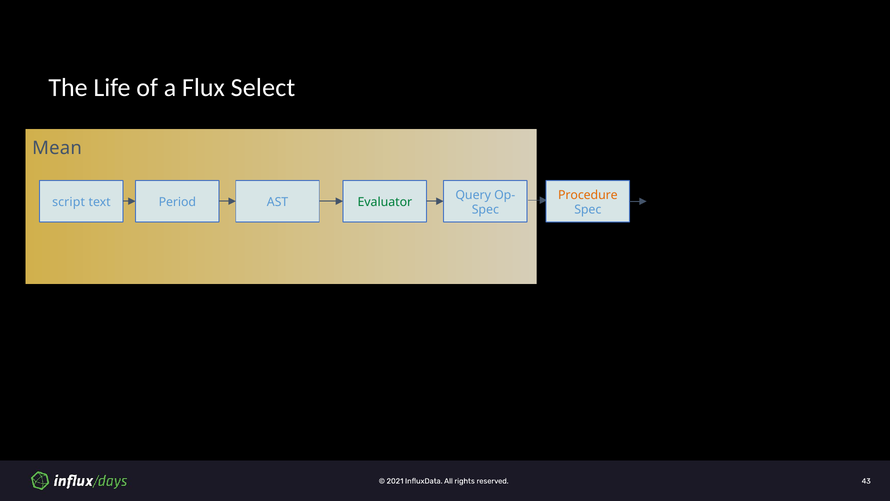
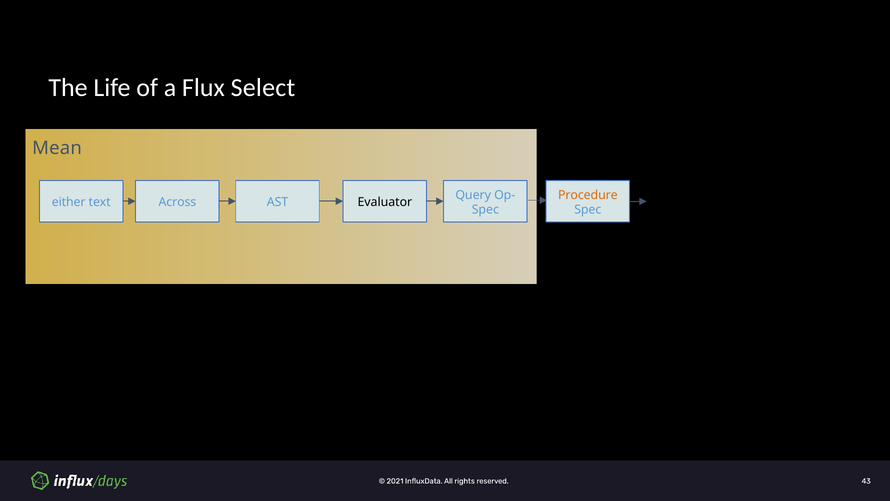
script: script -> either
Period: Period -> Across
Evaluator colour: green -> black
